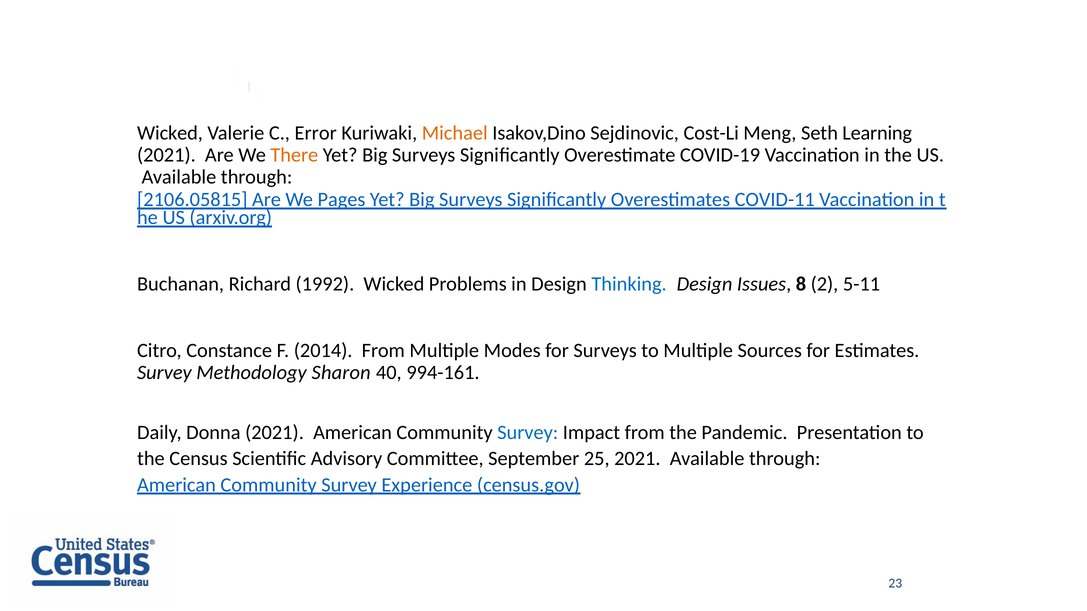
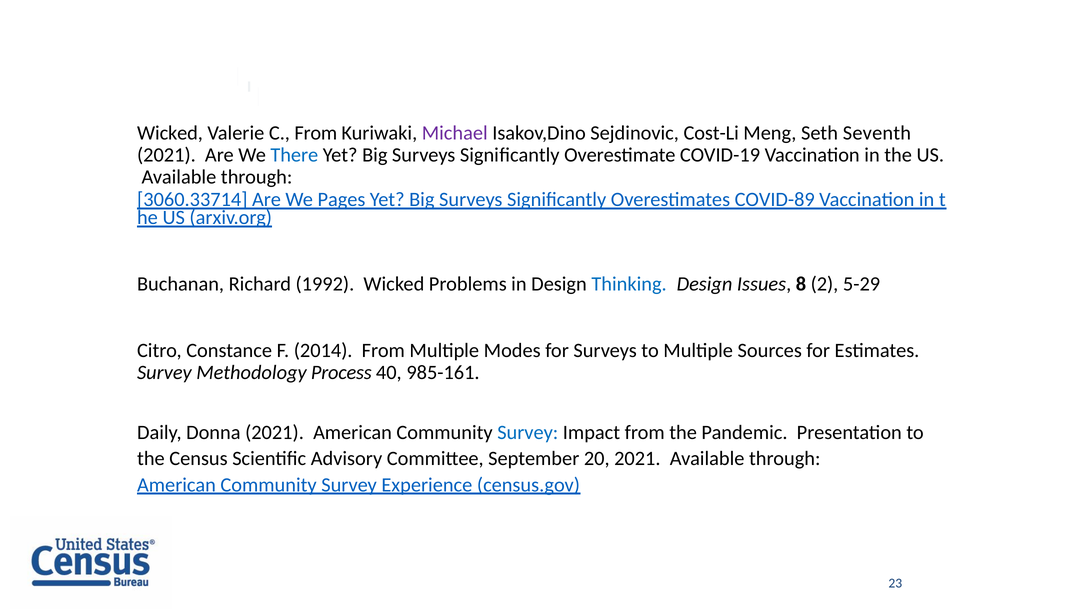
C Error: Error -> From
Michael colour: orange -> purple
Learning: Learning -> Seventh
There colour: orange -> blue
2106.05815: 2106.05815 -> 3060.33714
COVID-11: COVID-11 -> COVID-89
5-11: 5-11 -> 5-29
Sharon: Sharon -> Process
994-161: 994-161 -> 985-161
25: 25 -> 20
